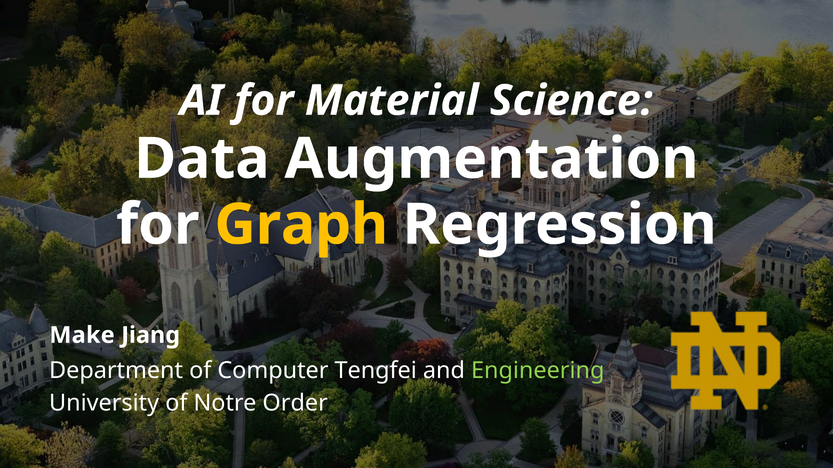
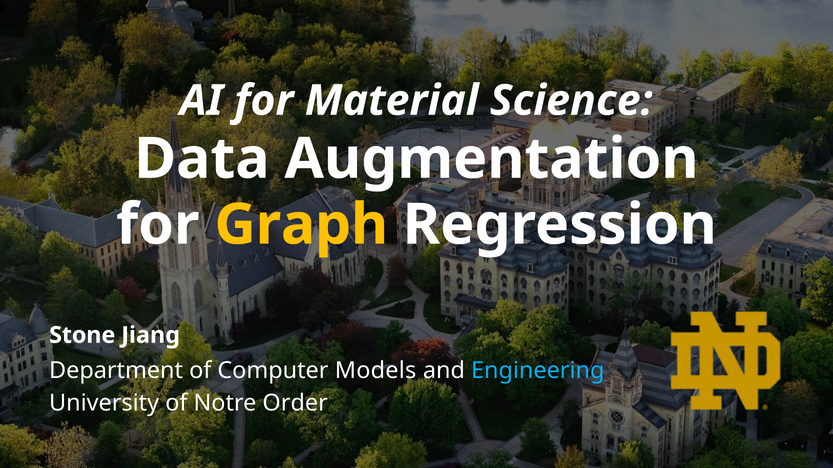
Make: Make -> Stone
Tengfei: Tengfei -> Models
Engineering colour: light green -> light blue
